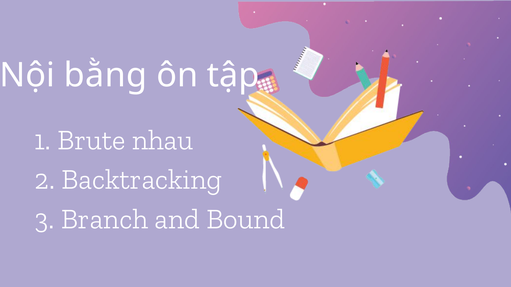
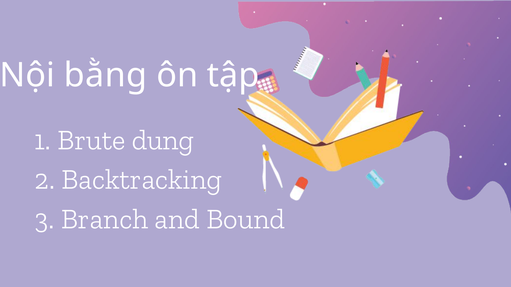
nhau: nhau -> dung
